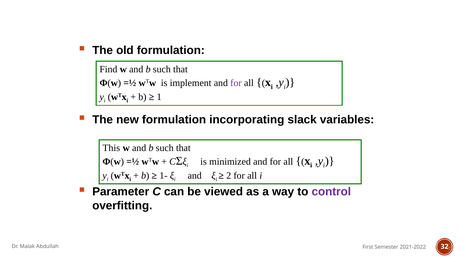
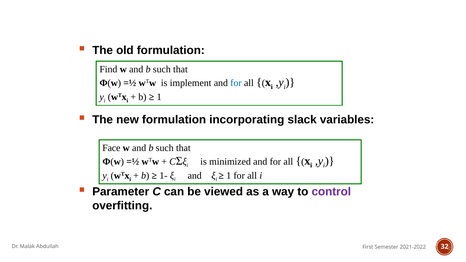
for at (236, 83) colour: purple -> blue
This: This -> Face
2 at (229, 176): 2 -> 1
